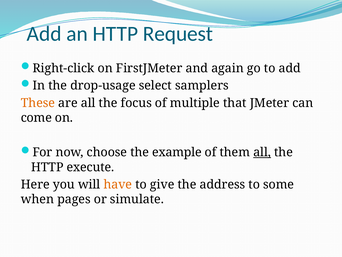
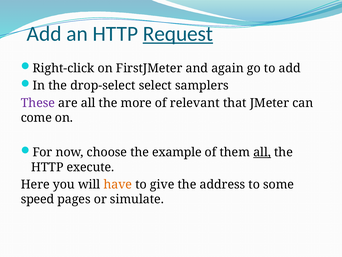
Request underline: none -> present
drop-usage: drop-usage -> drop-select
These colour: orange -> purple
focus: focus -> more
multiple: multiple -> relevant
when: when -> speed
